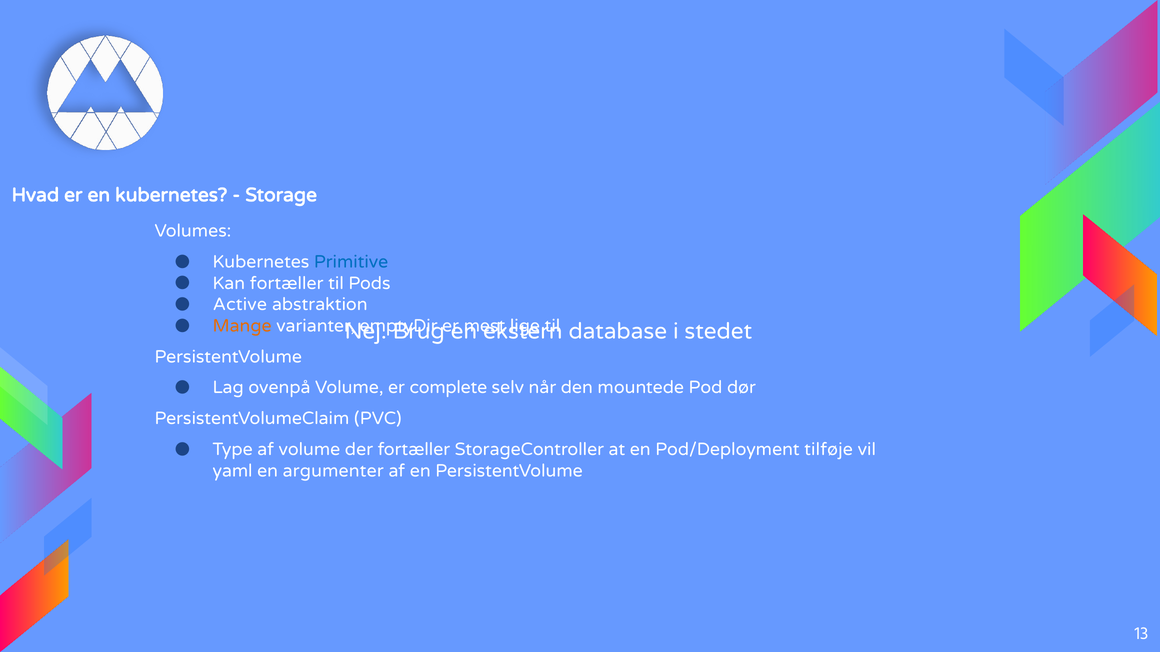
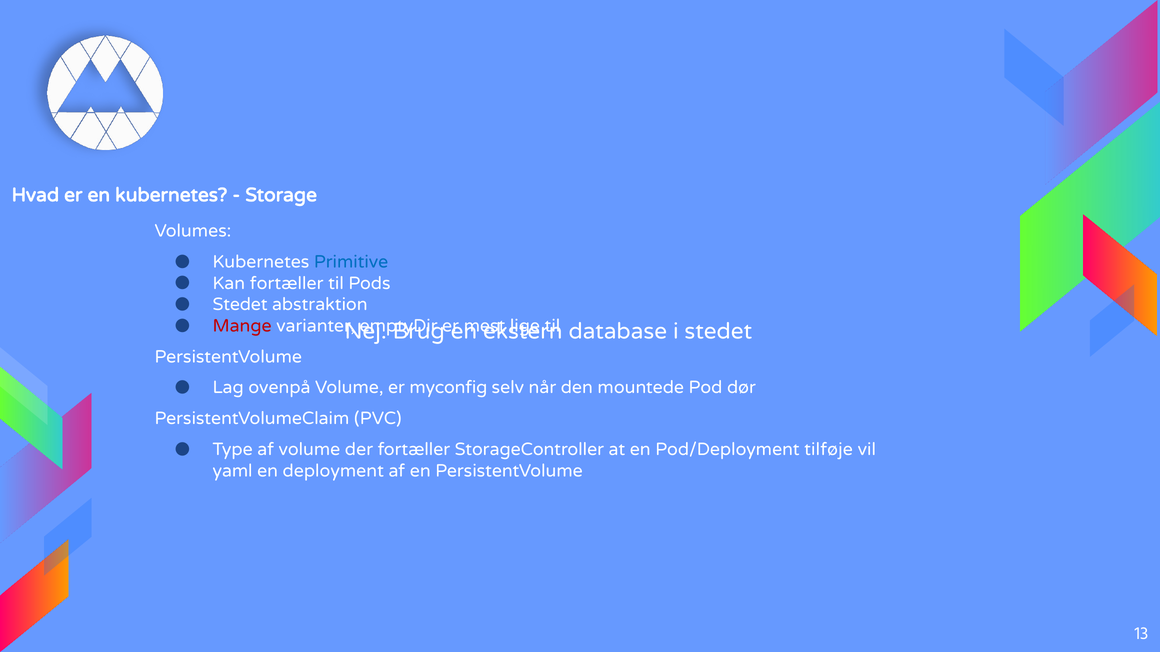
Active at (240, 305): Active -> Stedet
Mange colour: orange -> red
complete: complete -> myconfig
argumenter: argumenter -> deployment
